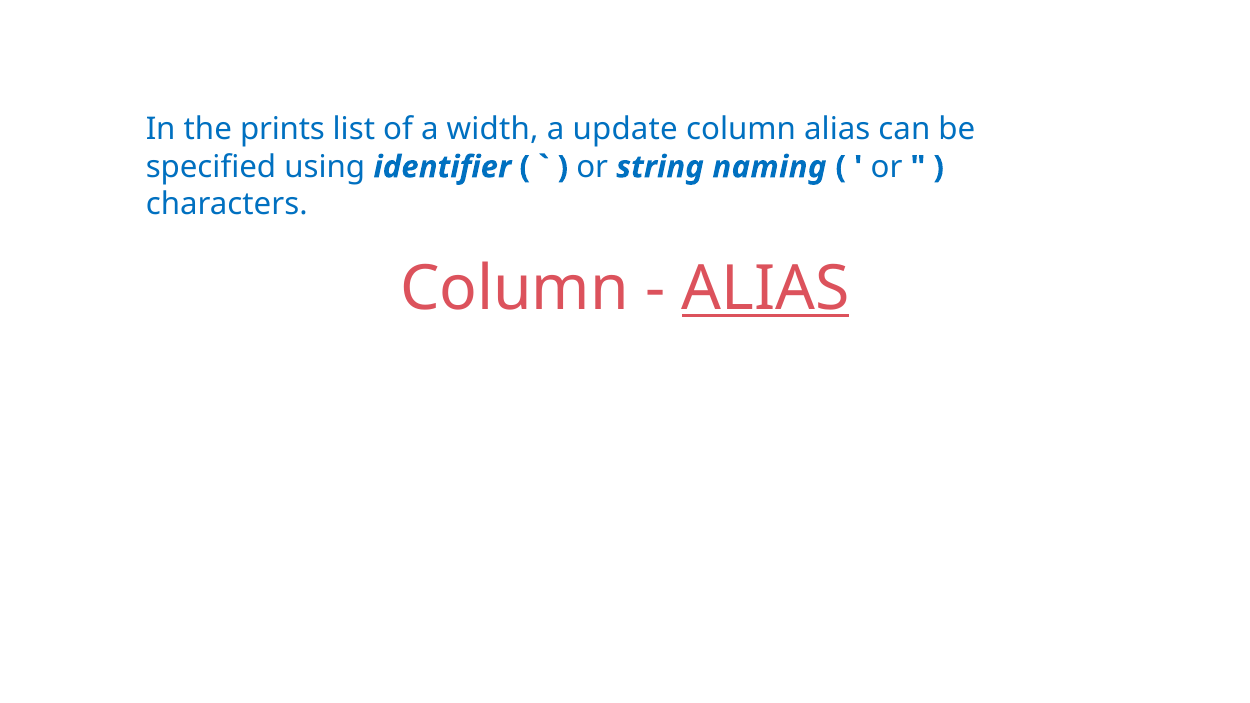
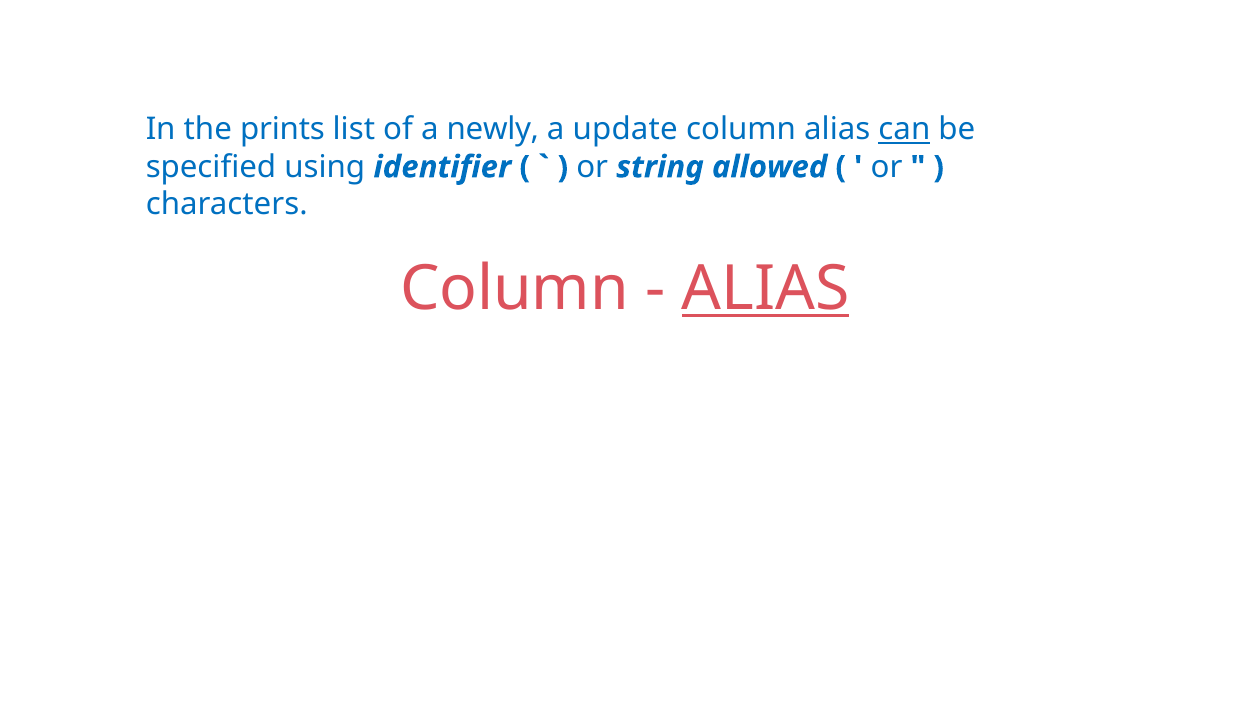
width: width -> newly
can underline: none -> present
naming: naming -> allowed
